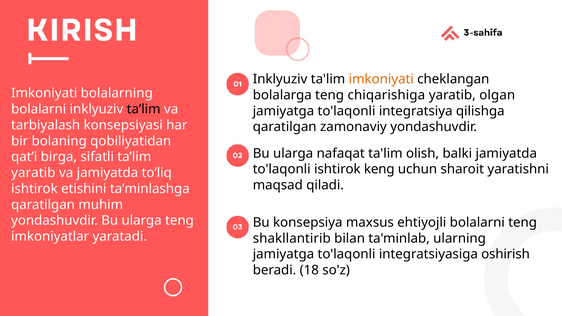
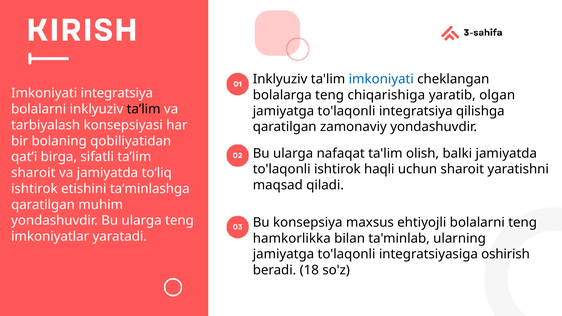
imkoniyati at (381, 79) colour: orange -> blue
Imkoniyati bolalarning: bolalarning -> integratsiya
keng: keng -> haqli
yaratib at (33, 173): yaratib -> sharoit
shakllantirib: shakllantirib -> hamkorlikka
